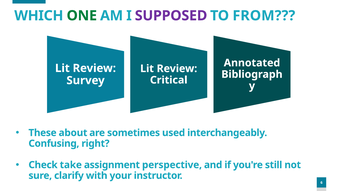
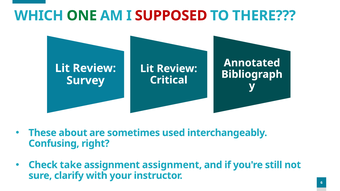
SUPPOSED colour: purple -> red
FROM: FROM -> THERE
assignment perspective: perspective -> assignment
